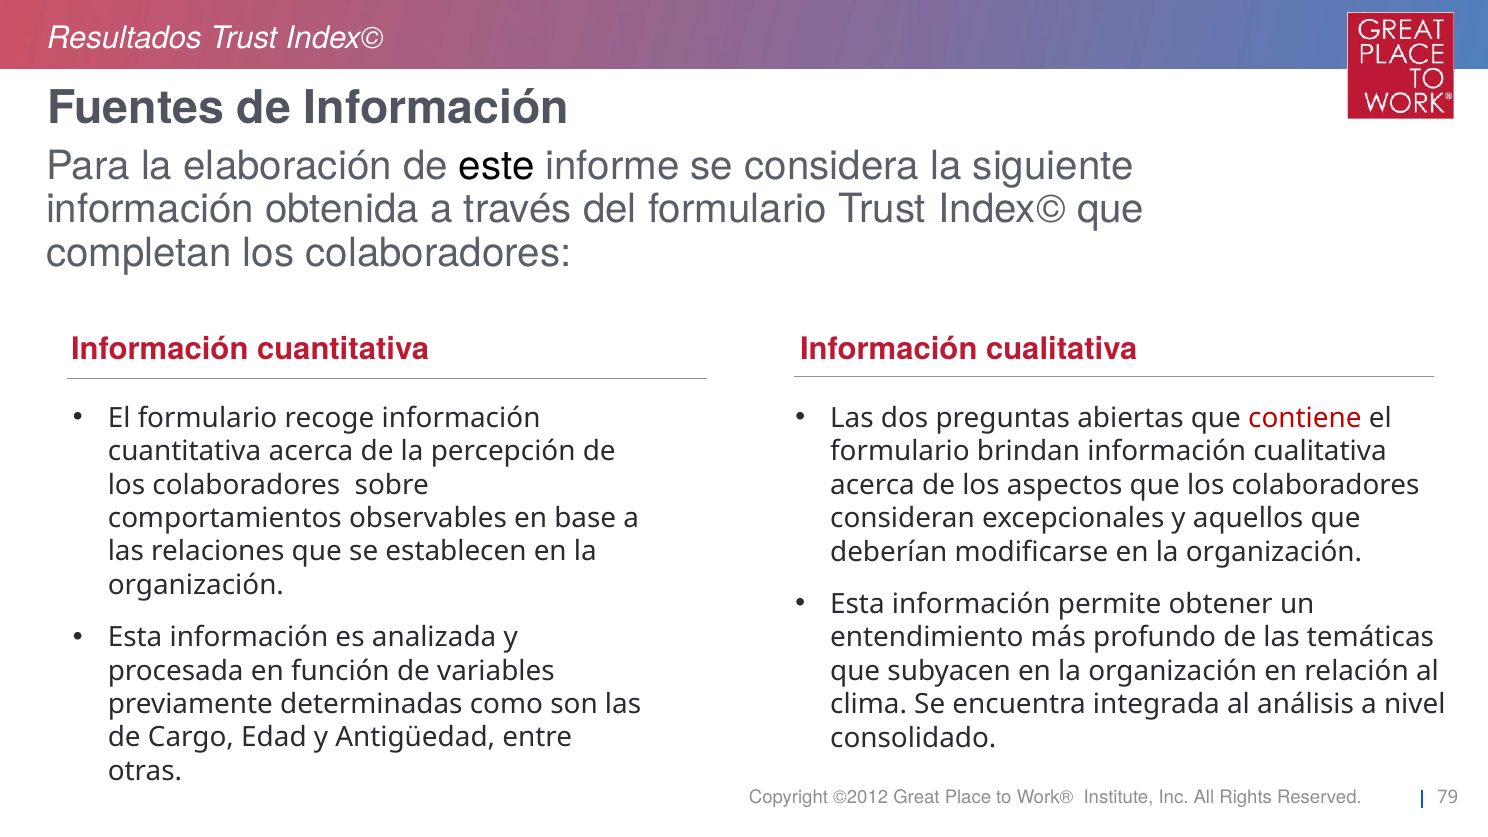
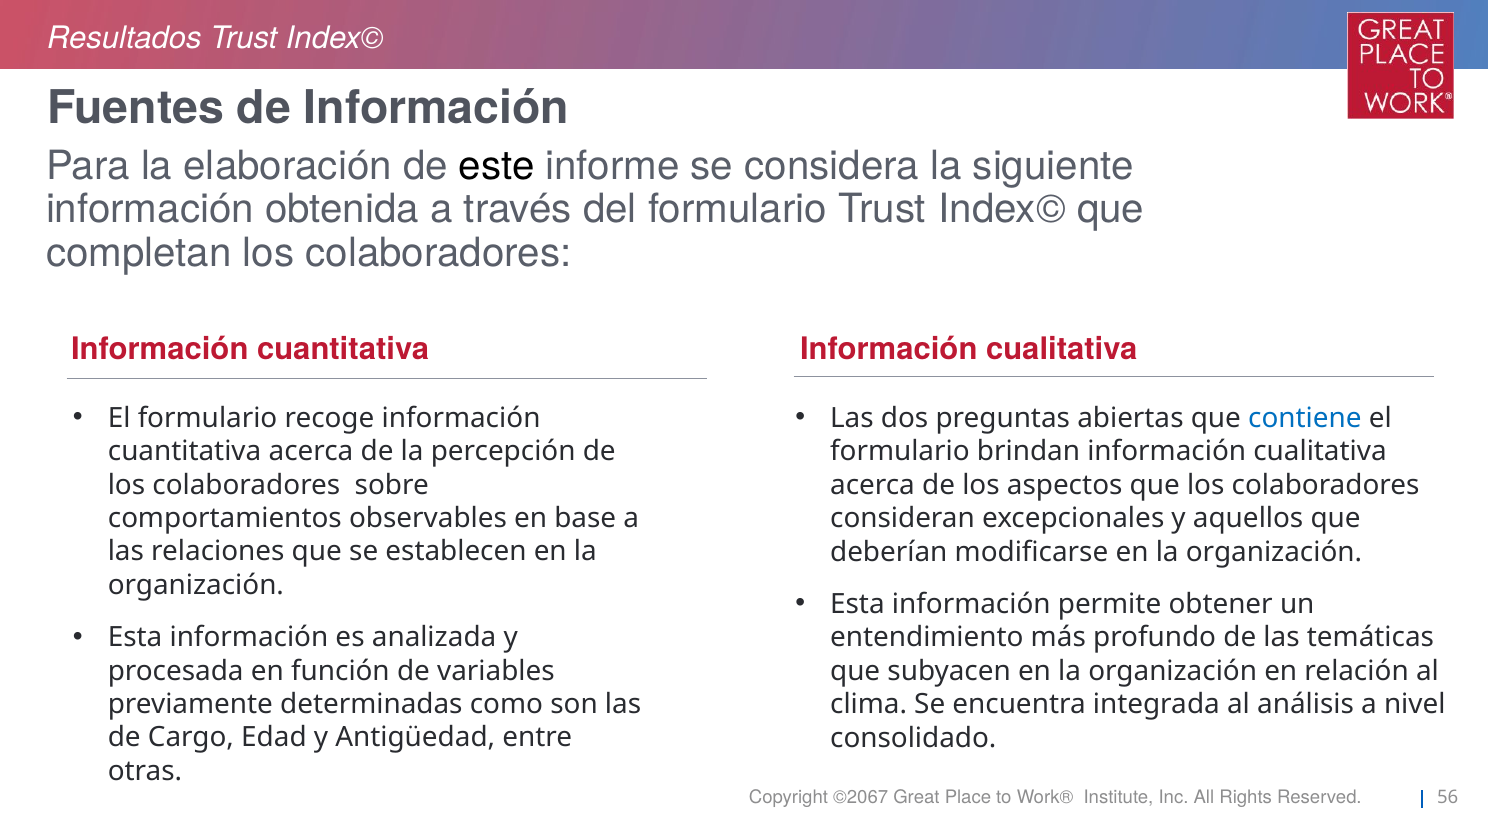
contiene colour: red -> blue
©2012: ©2012 -> ©2067
79: 79 -> 56
